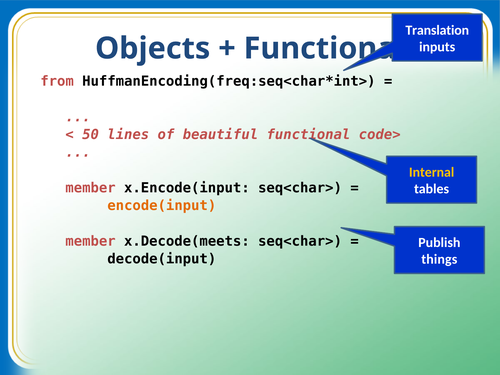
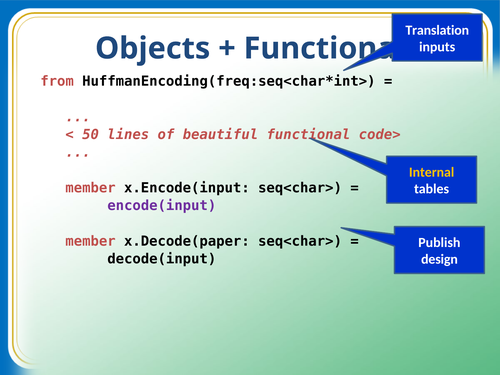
encode(input colour: orange -> purple
x.Decode(meets: x.Decode(meets -> x.Decode(paper
things: things -> design
